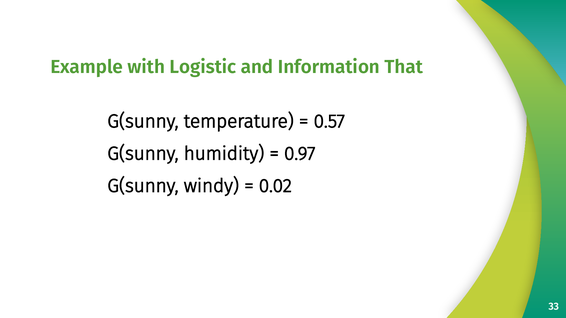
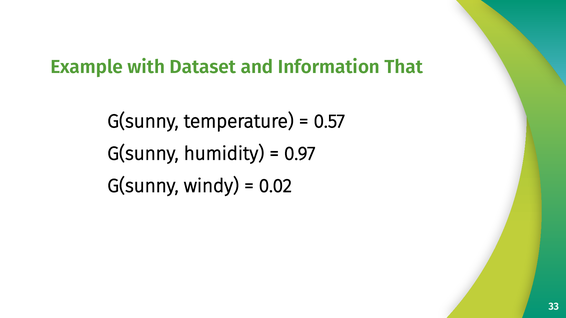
Logistic: Logistic -> Dataset
